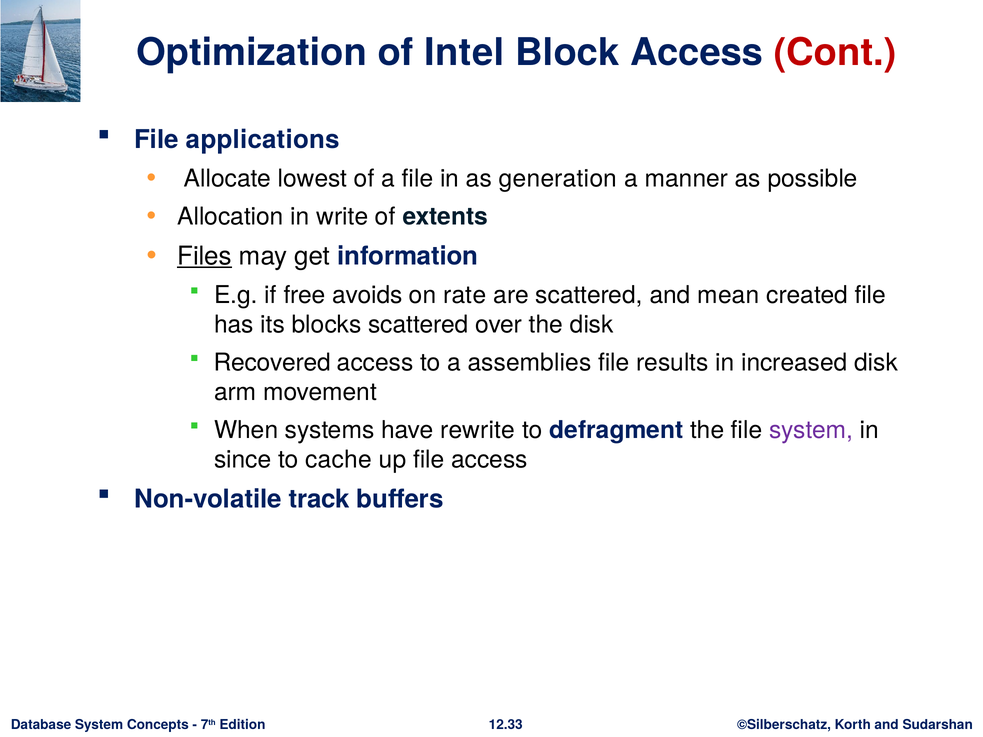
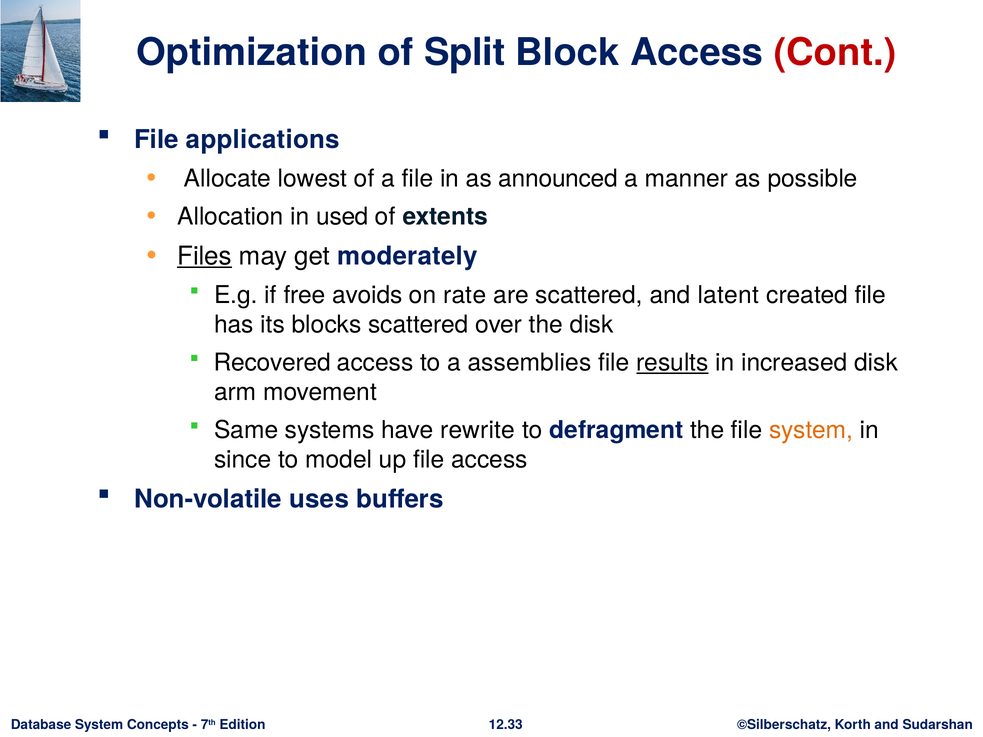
Intel: Intel -> Split
generation: generation -> announced
write: write -> used
information: information -> moderately
mean: mean -> latent
results underline: none -> present
When: When -> Same
system at (811, 430) colour: purple -> orange
cache: cache -> model
track: track -> uses
